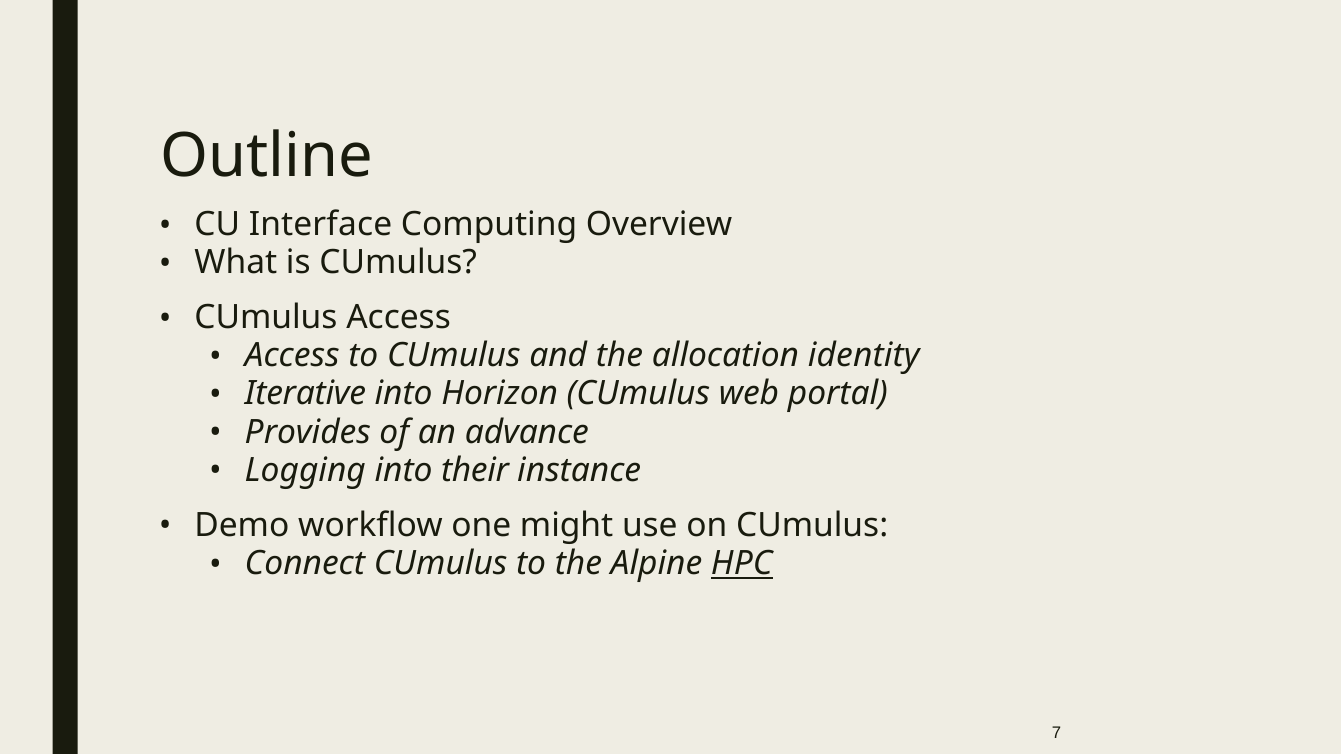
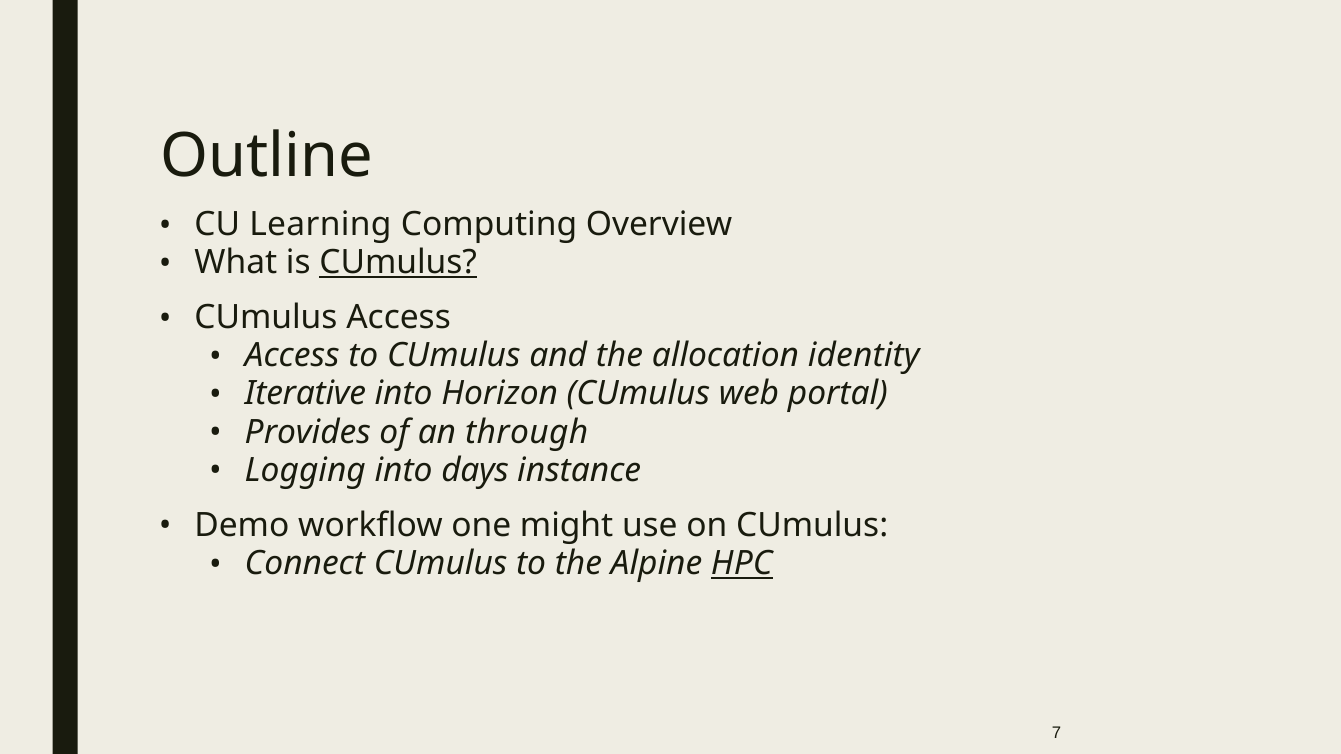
Interface: Interface -> Learning
CUmulus at (398, 263) underline: none -> present
advance: advance -> through
their: their -> days
